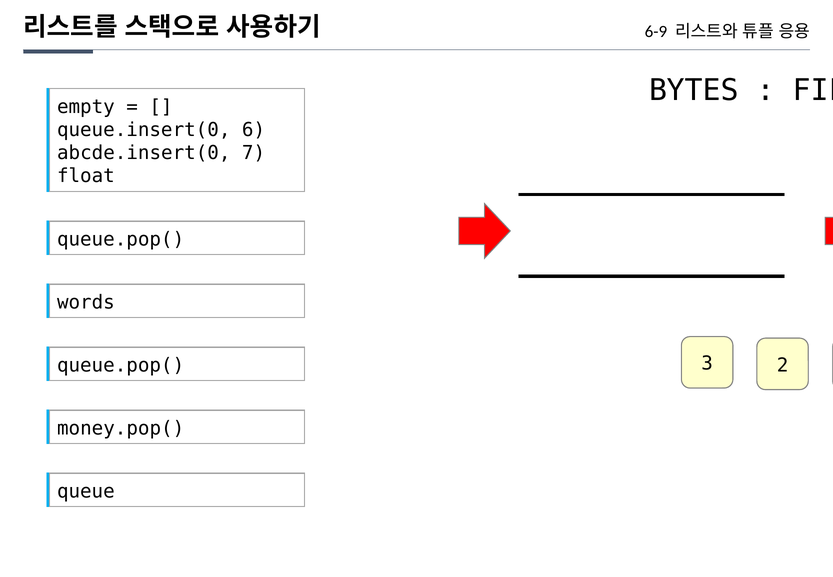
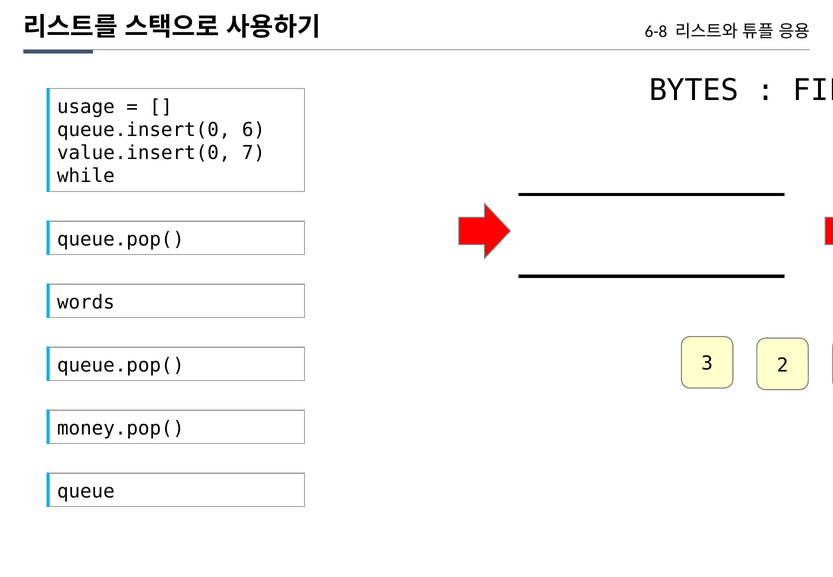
6-9: 6-9 -> 6-8
empty: empty -> usage
abcde.insert(0: abcde.insert(0 -> value.insert(0
float: float -> while
